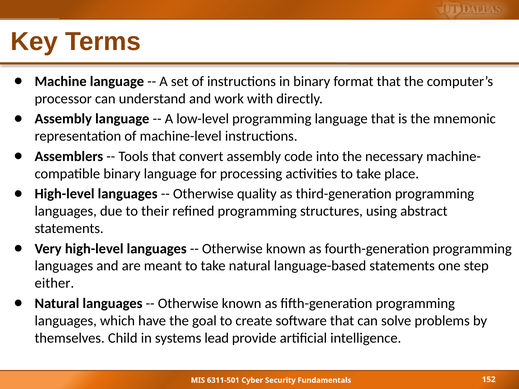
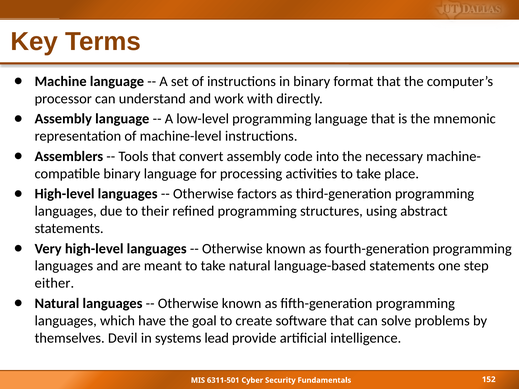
quality: quality -> factors
Child: Child -> Devil
